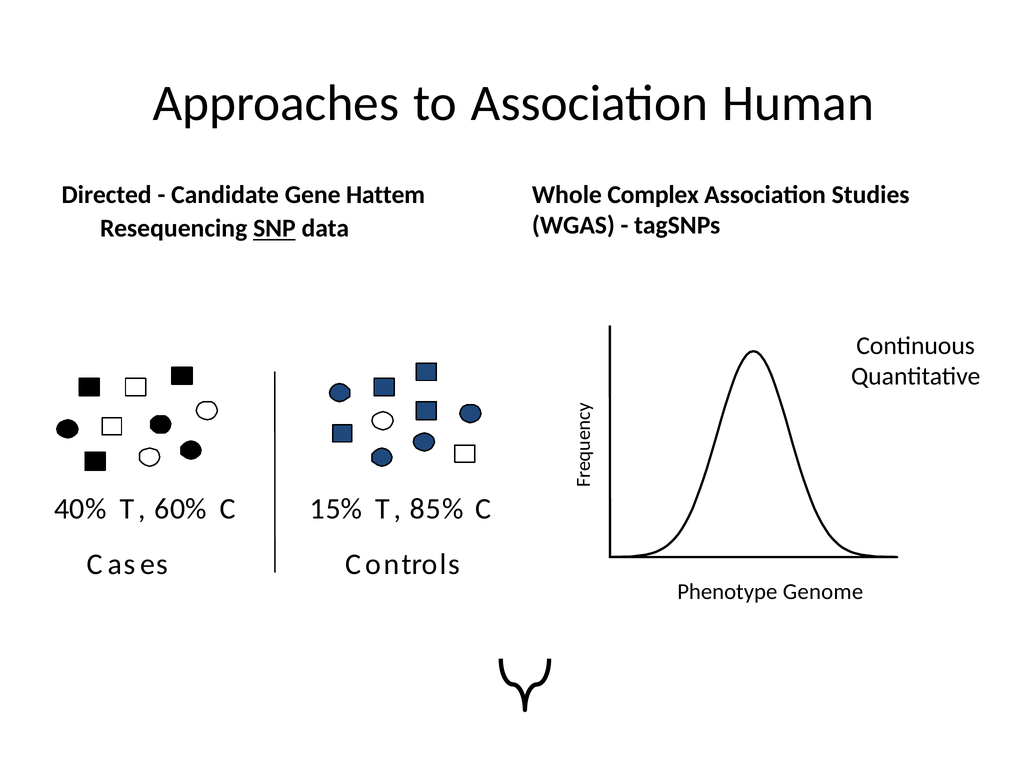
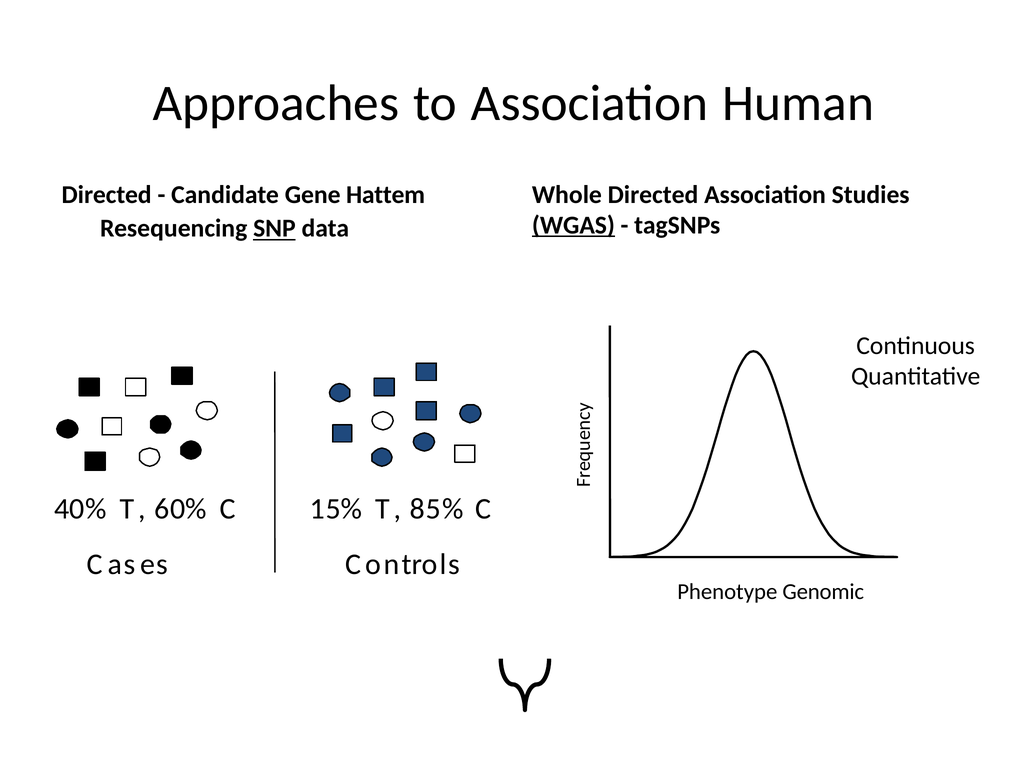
Whole Complex: Complex -> Directed
WGAS underline: none -> present
Genome: Genome -> Genomic
